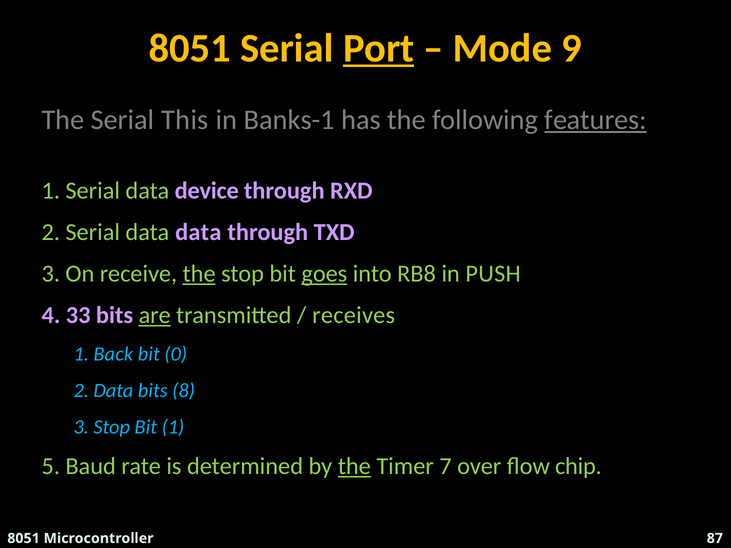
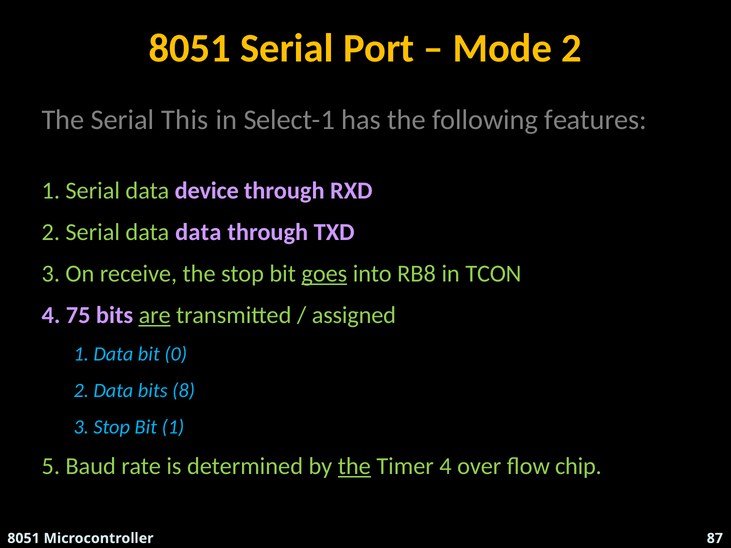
Port underline: present -> none
Mode 9: 9 -> 2
Banks-1: Banks-1 -> Select-1
features underline: present -> none
the at (199, 274) underline: present -> none
PUSH: PUSH -> TCON
33: 33 -> 75
receives: receives -> assigned
1 Back: Back -> Data
Timer 7: 7 -> 4
